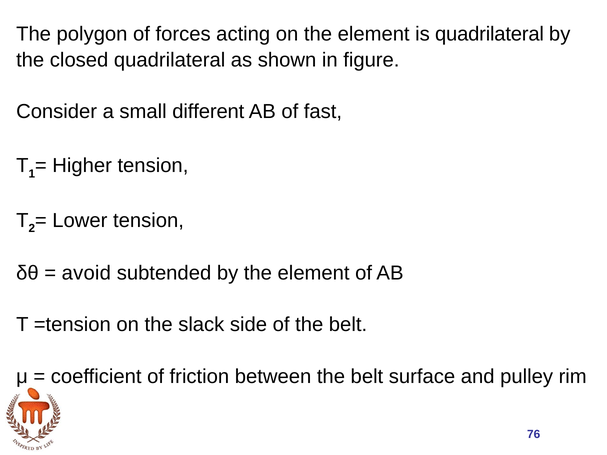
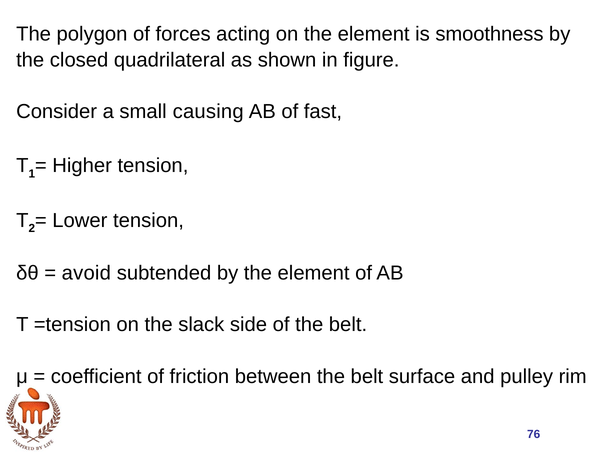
is quadrilateral: quadrilateral -> smoothness
different: different -> causing
